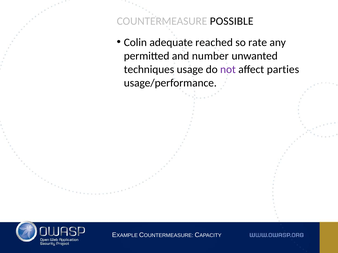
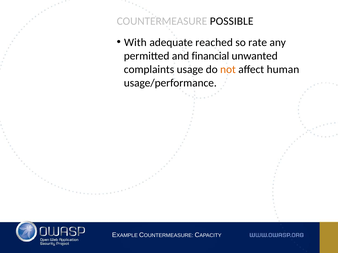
Colin: Colin -> With
number: number -> financial
techniques: techniques -> complaints
not colour: purple -> orange
parties: parties -> human
